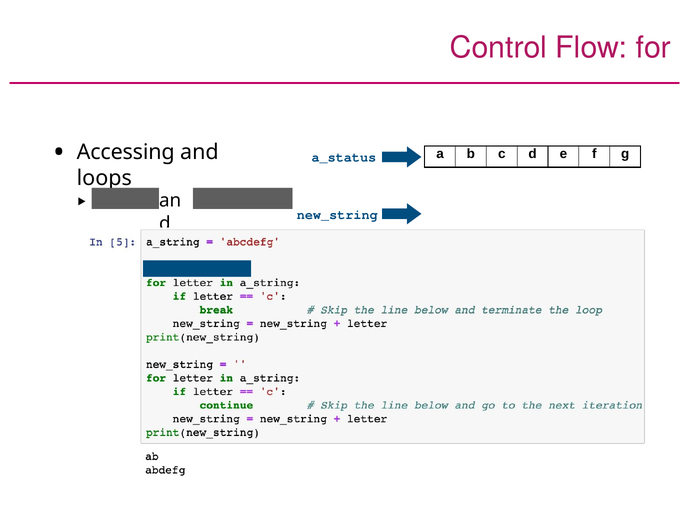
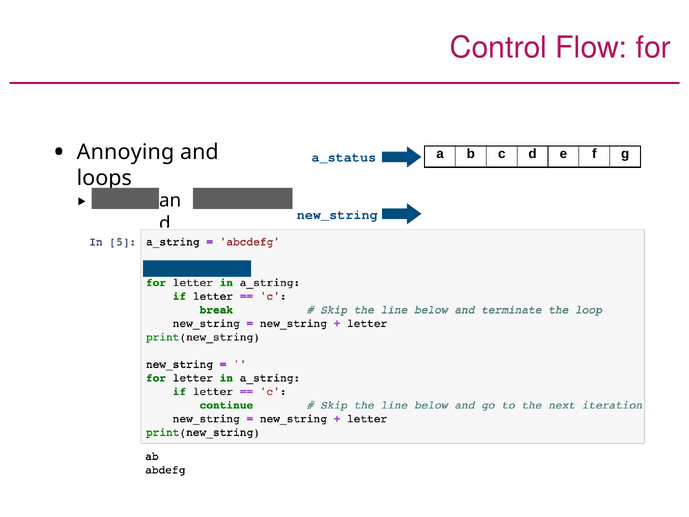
Accessing: Accessing -> Annoying
